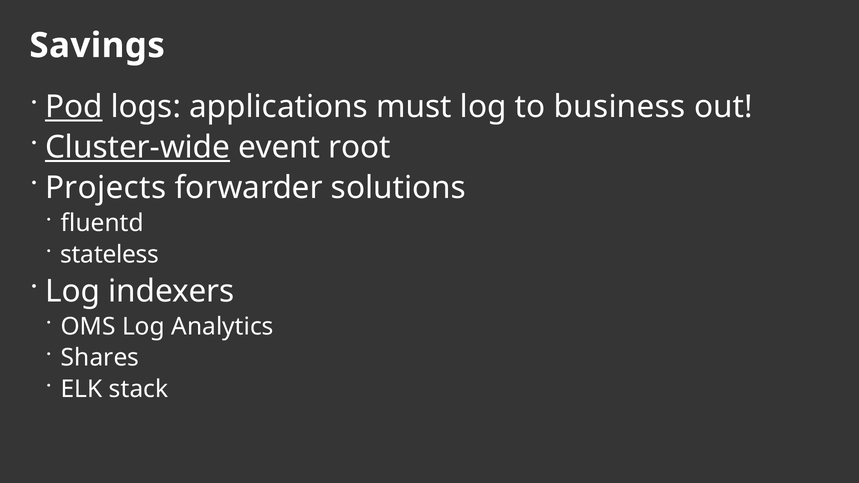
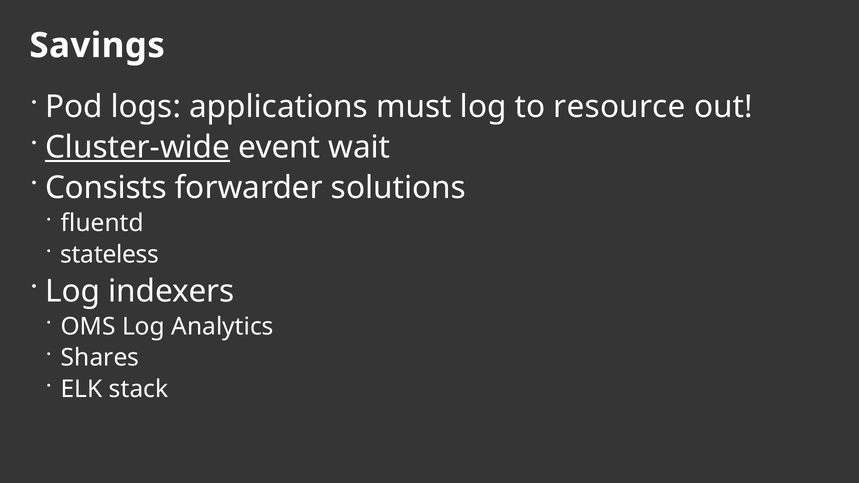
Pod underline: present -> none
business: business -> resource
root: root -> wait
Projects: Projects -> Consists
